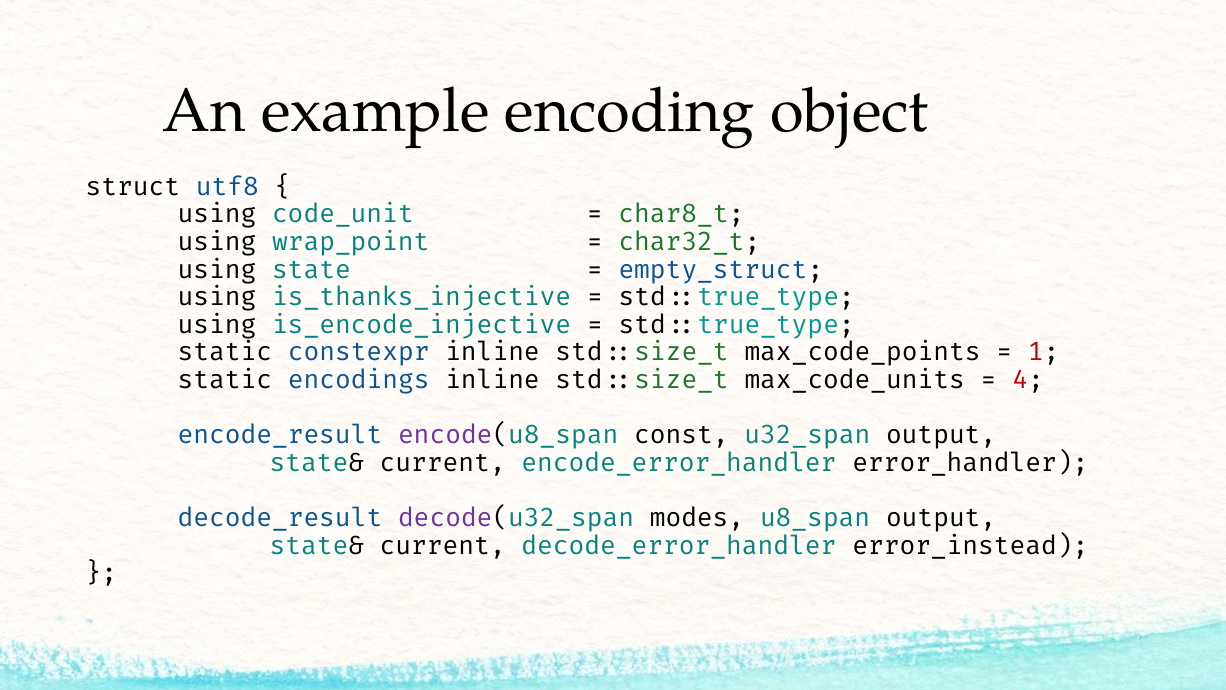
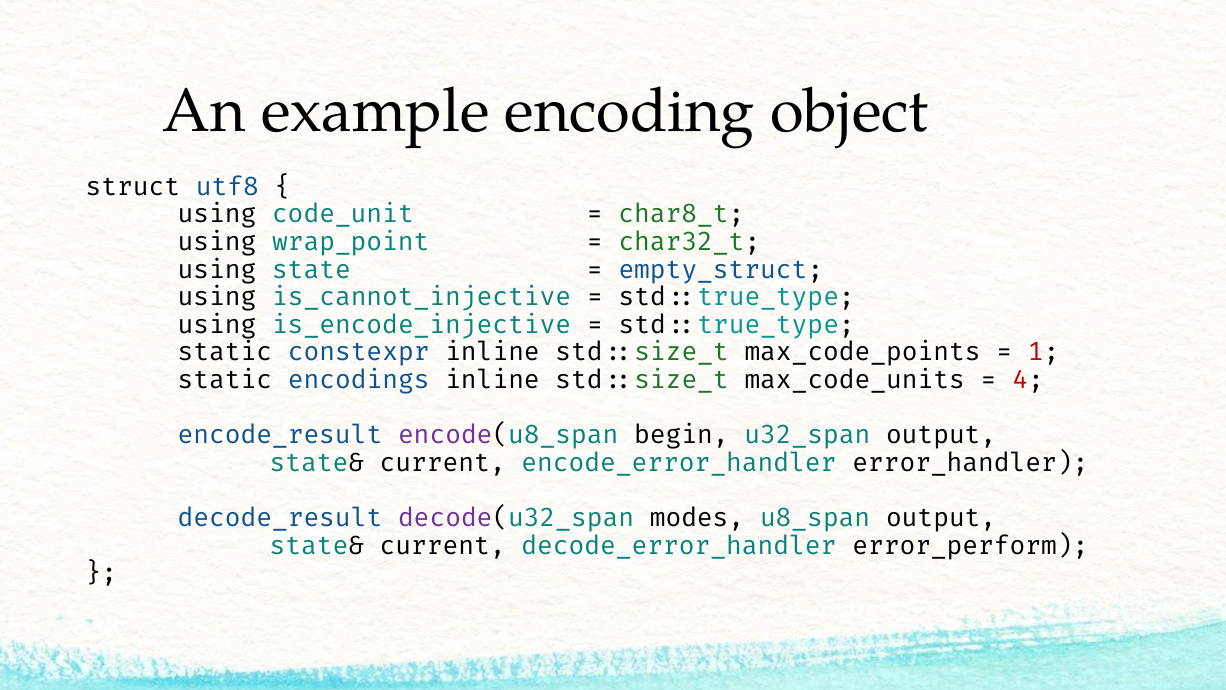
is_thanks_injective: is_thanks_injective -> is_cannot_injective
const: const -> begin
error_instead: error_instead -> error_perform
